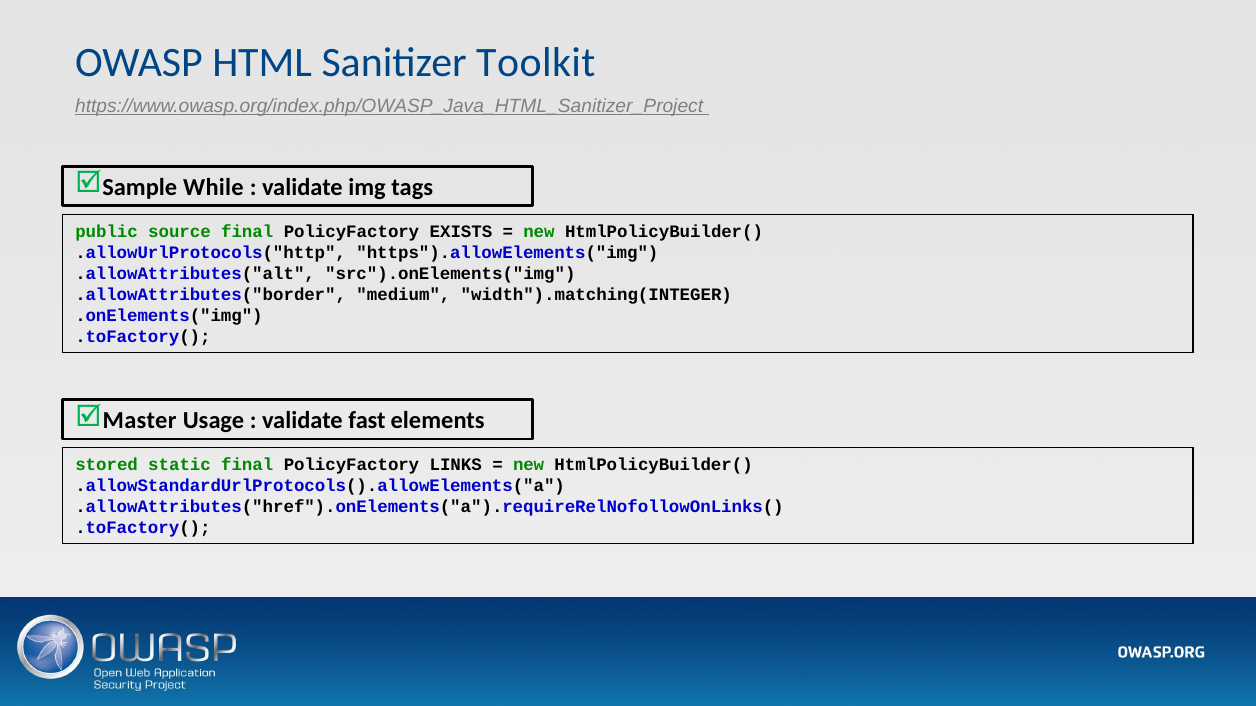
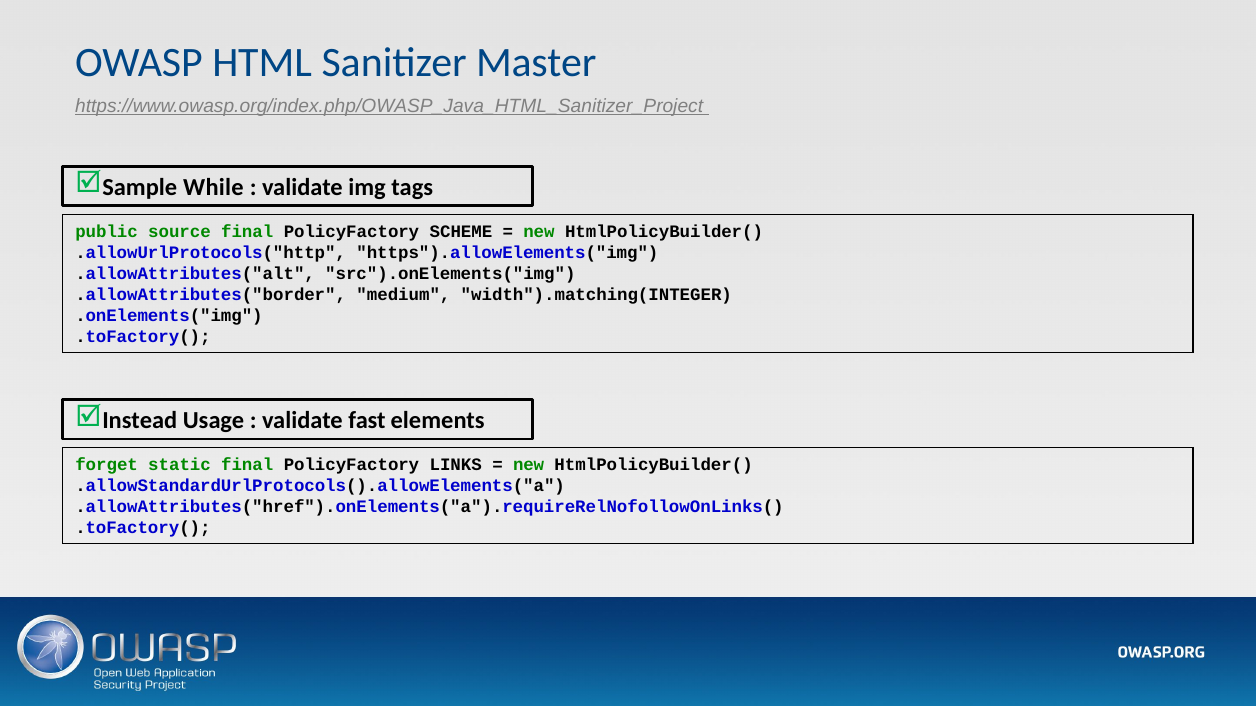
Toolkit: Toolkit -> Master
EXISTS: EXISTS -> SCHEME
Master: Master -> Instead
stored: stored -> forget
